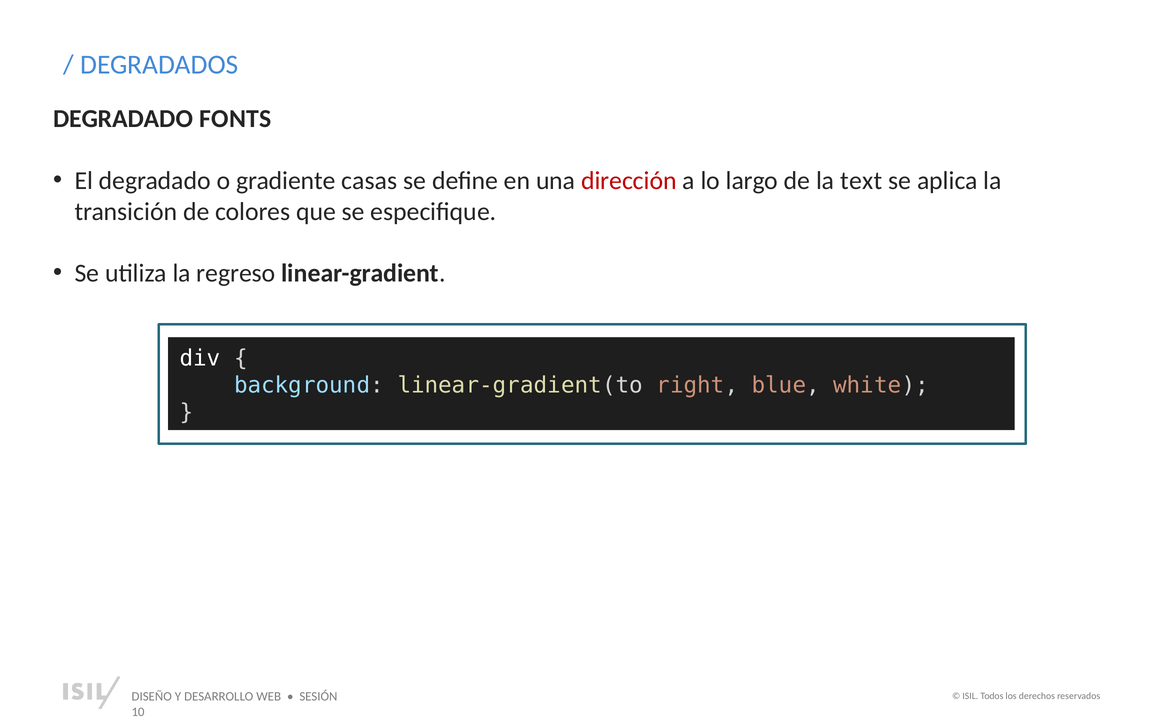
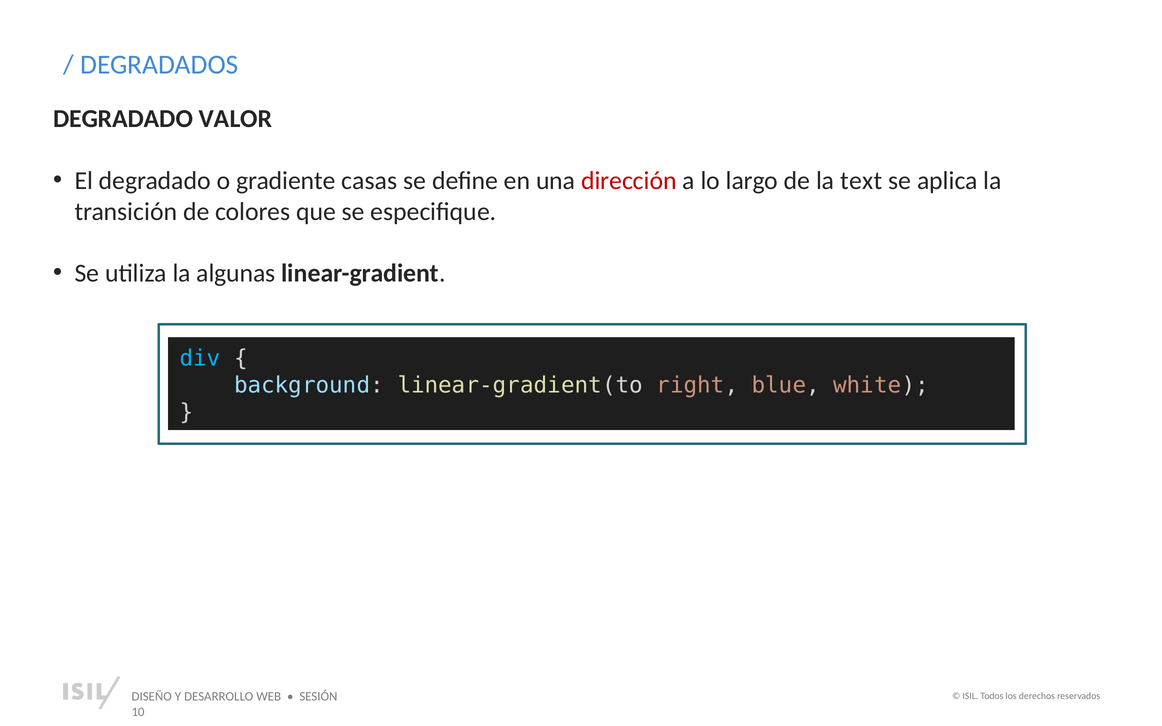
FONTS: FONTS -> VALOR
regreso: regreso -> algunas
div colour: white -> light blue
